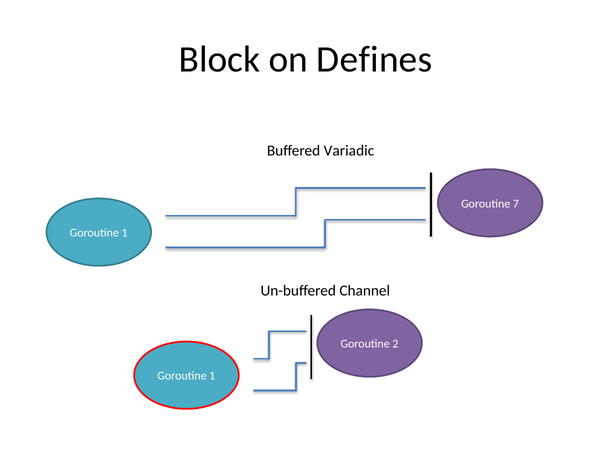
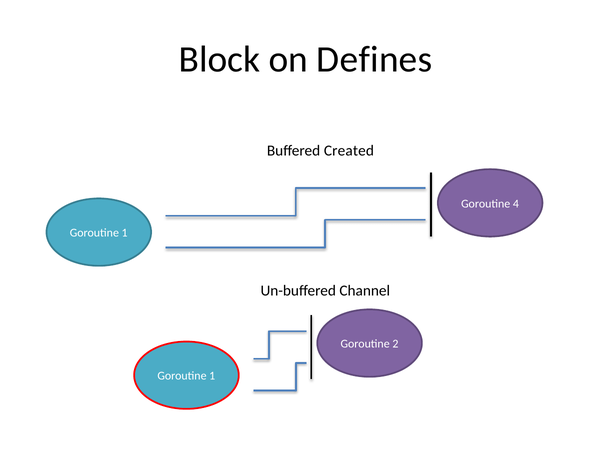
Variadic: Variadic -> Created
7: 7 -> 4
